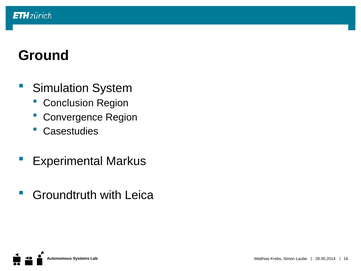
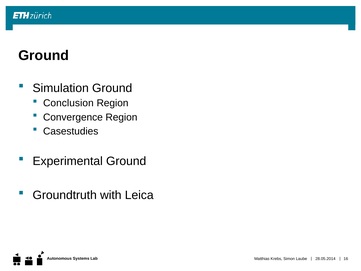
Simulation System: System -> Ground
Experimental Markus: Markus -> Ground
